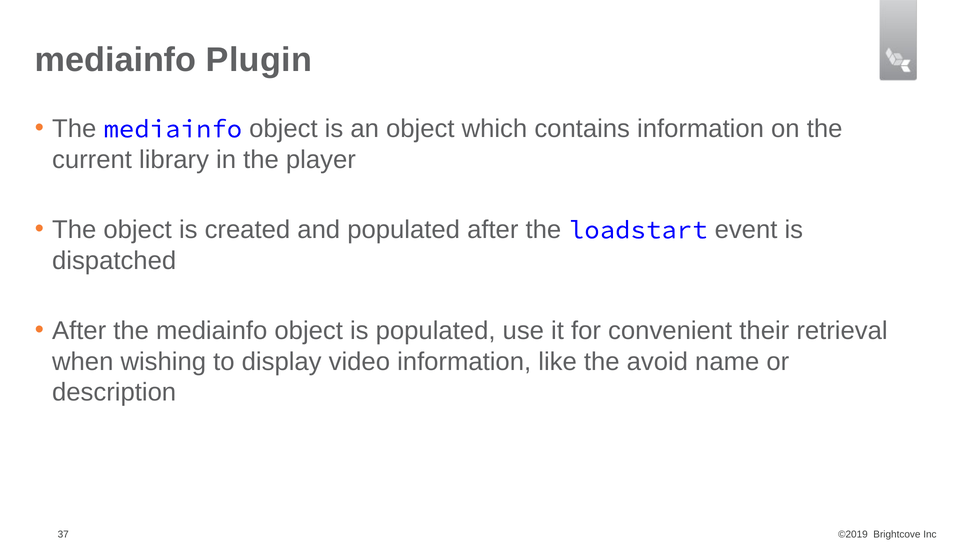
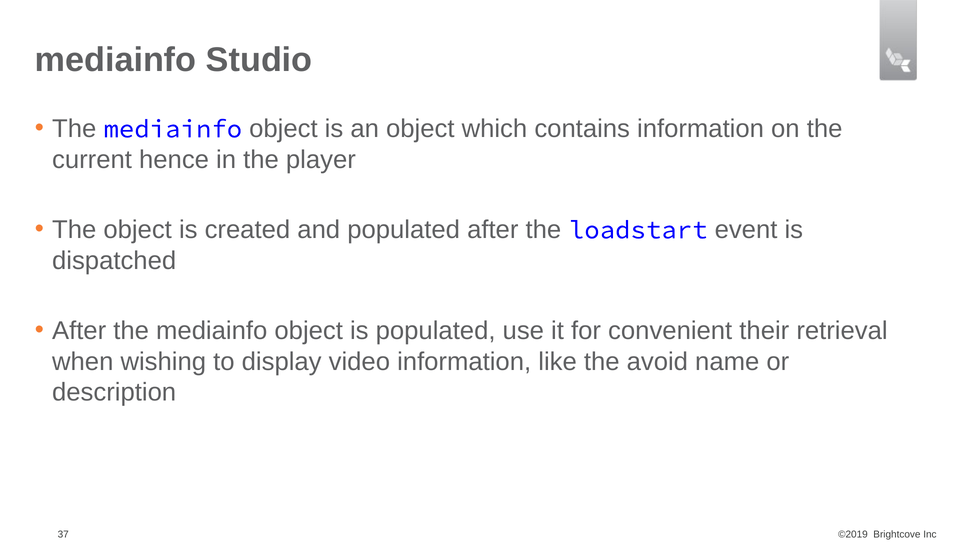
Plugin: Plugin -> Studio
library: library -> hence
